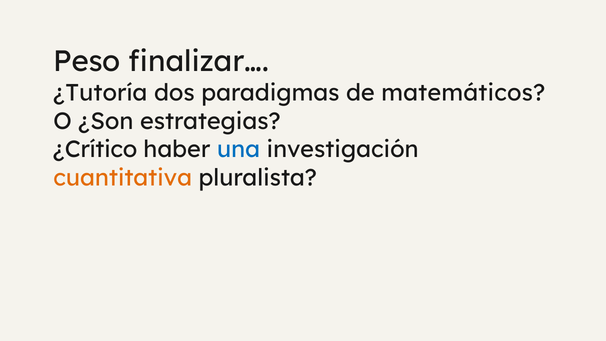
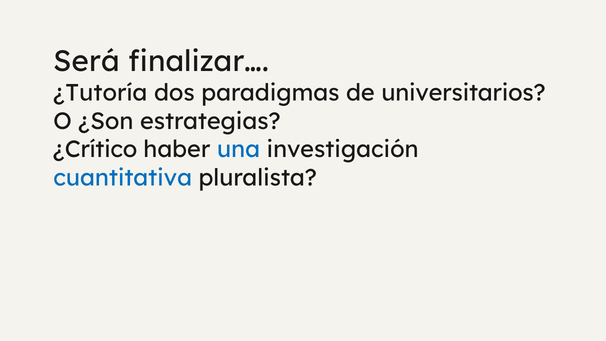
Peso: Peso -> Será
matemáticos: matemáticos -> universitarios
cuantitativa colour: orange -> blue
